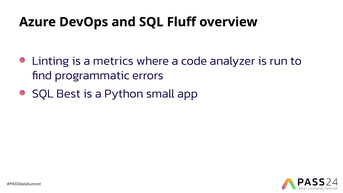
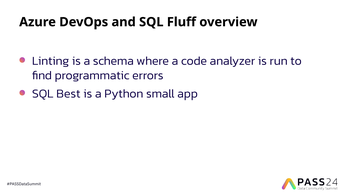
metrics: metrics -> schema
